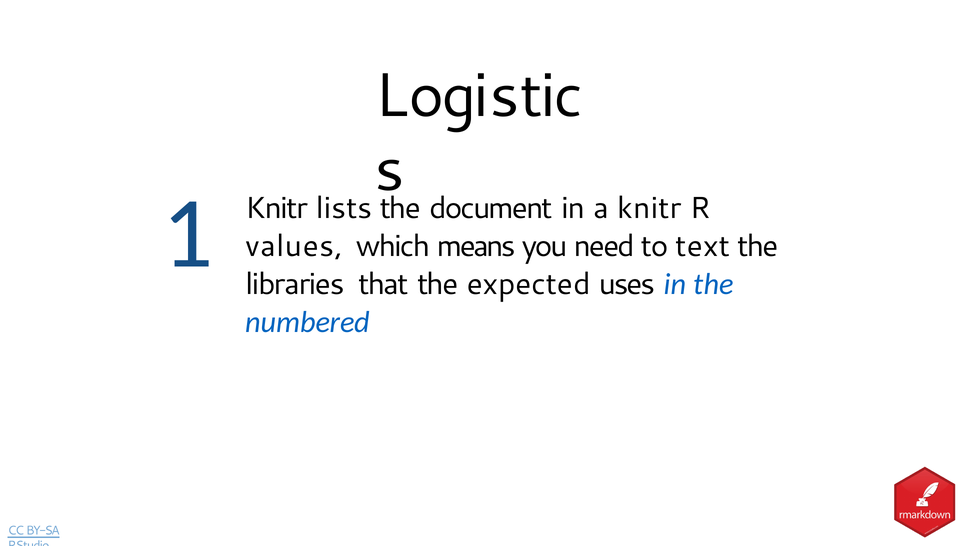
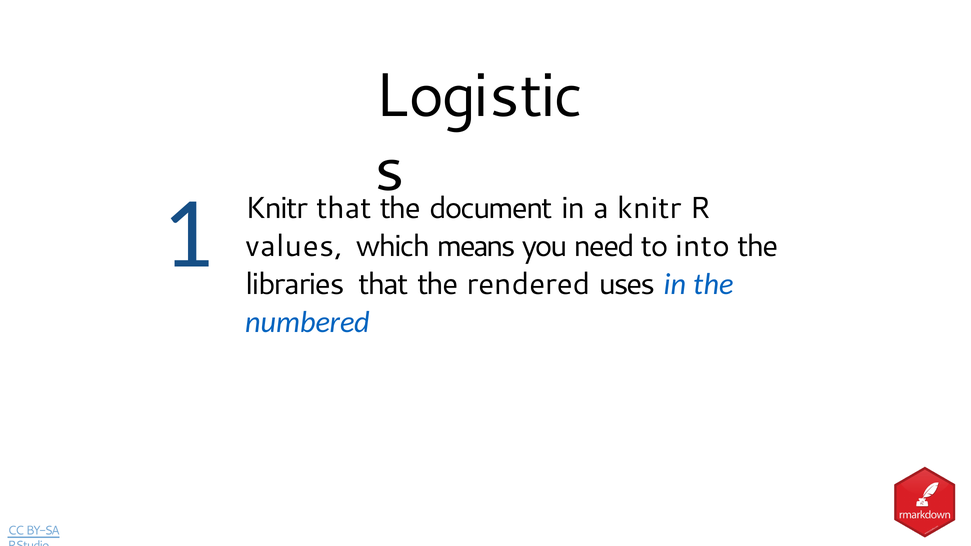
Knitr lists: lists -> that
text: text -> into
expected: expected -> rendered
